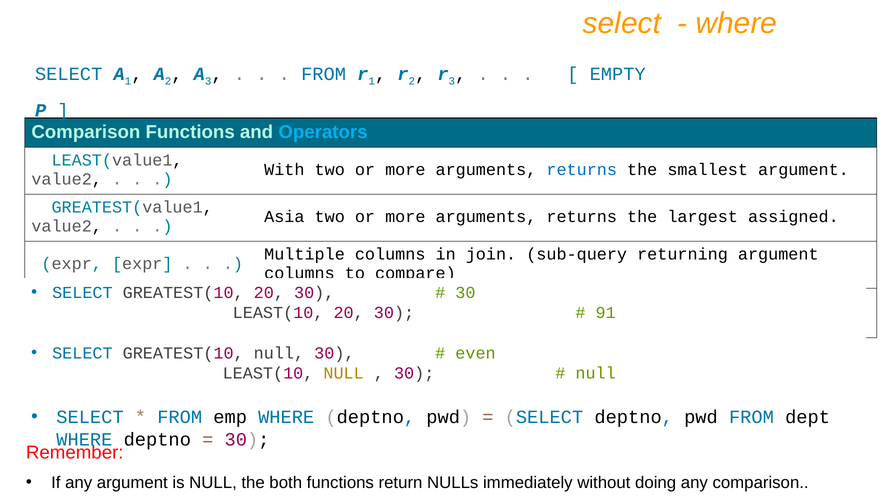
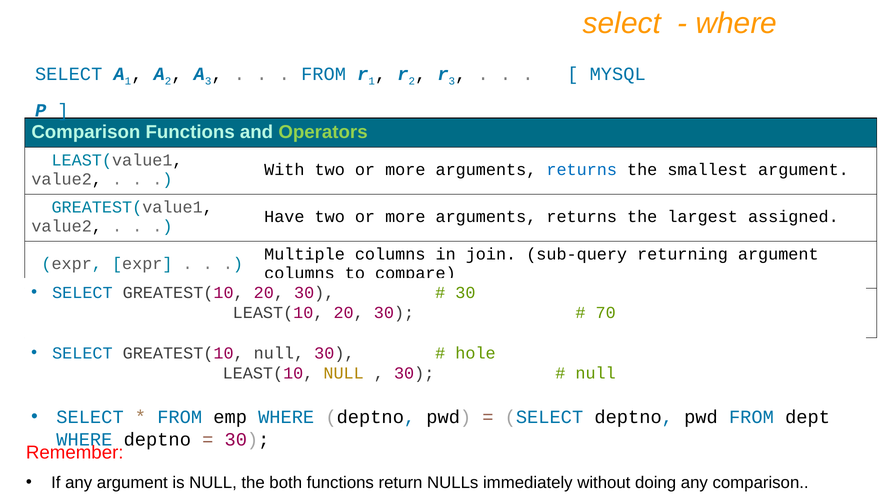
EMPTY: EMPTY -> MYSQL
Operators colour: light blue -> light green
Asia: Asia -> Have
91: 91 -> 70
even: even -> hole
